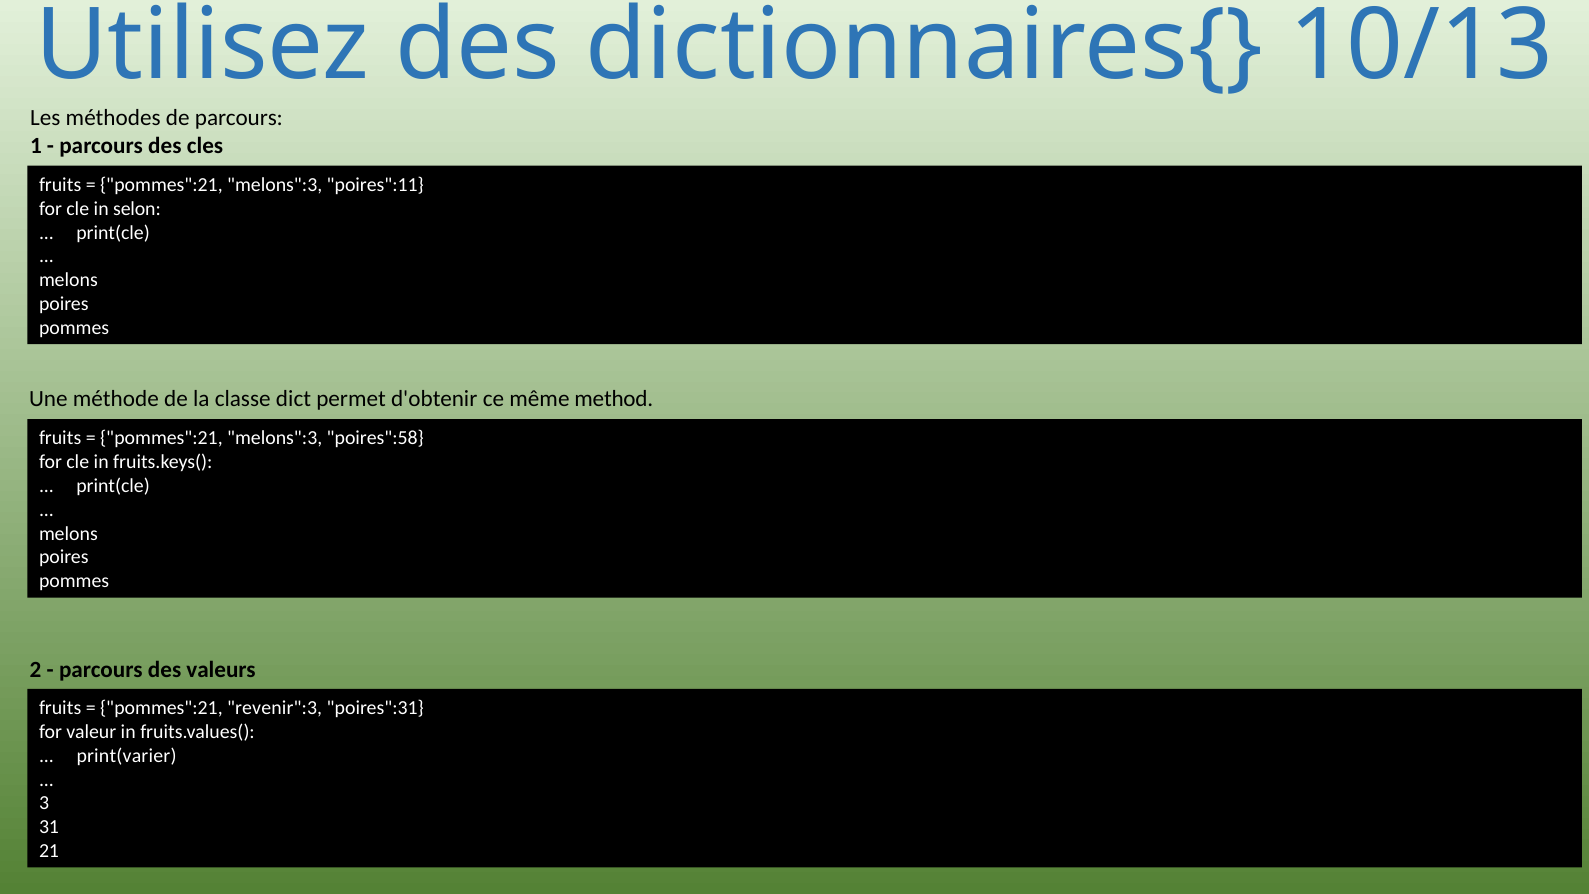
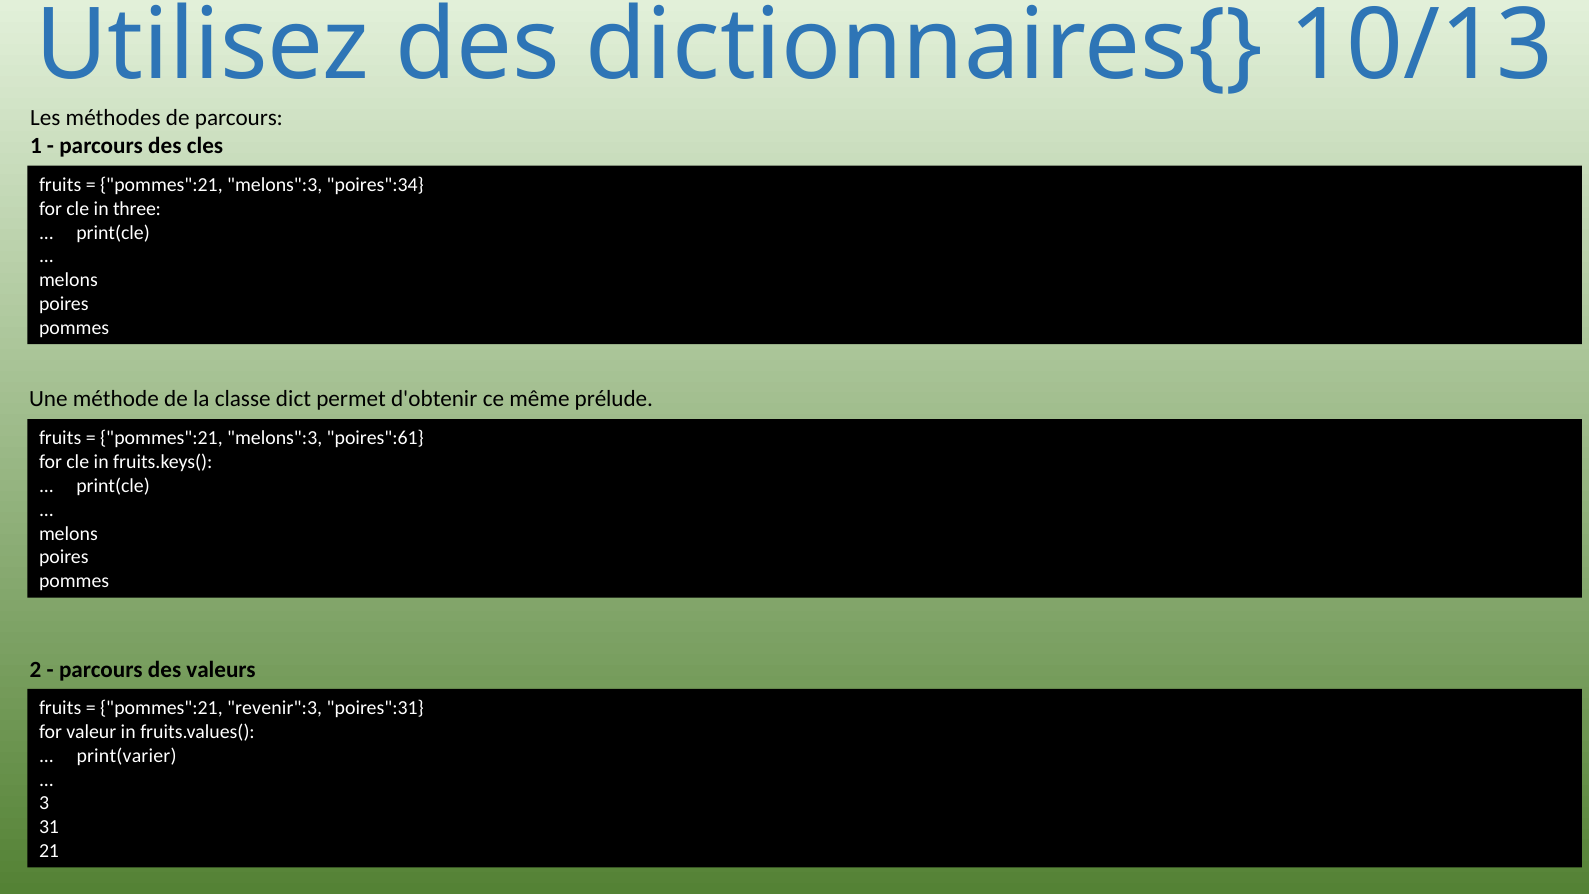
poires":11: poires":11 -> poires":34
selon: selon -> three
method: method -> prélude
poires":58: poires":58 -> poires":61
